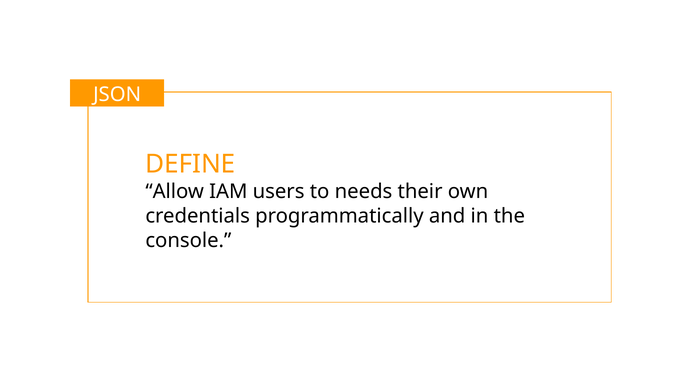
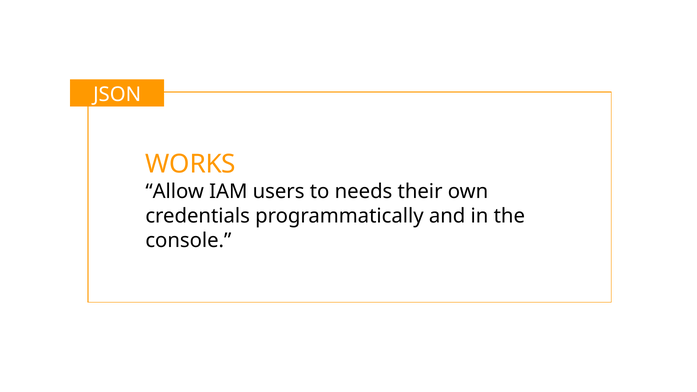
DEFINE: DEFINE -> WORKS
